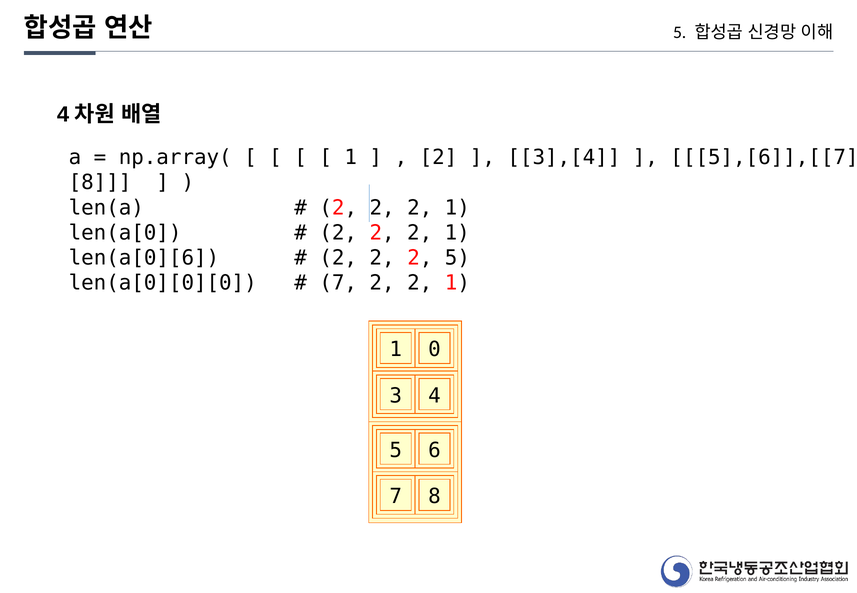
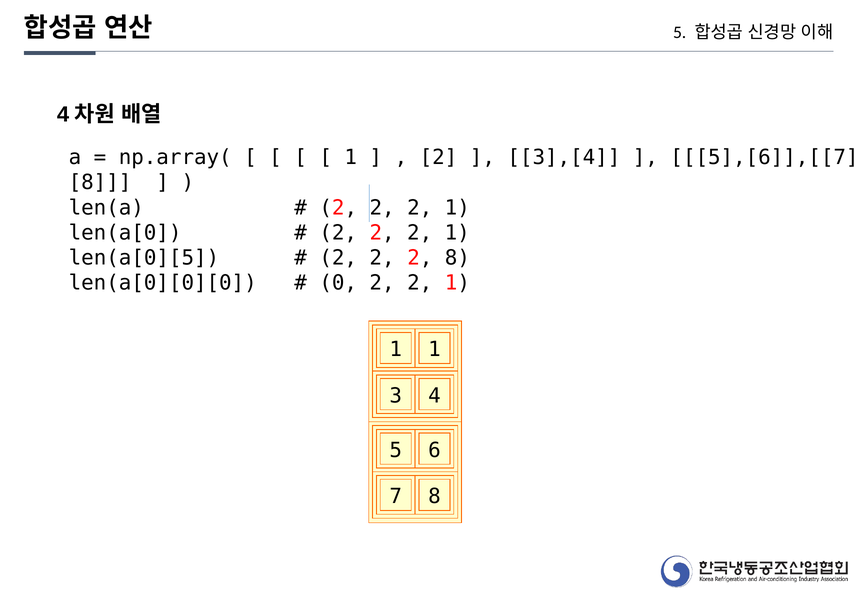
len(a[0][6: len(a[0][6 -> len(a[0][5
2 5: 5 -> 8
7 at (338, 283): 7 -> 0
1 0: 0 -> 1
